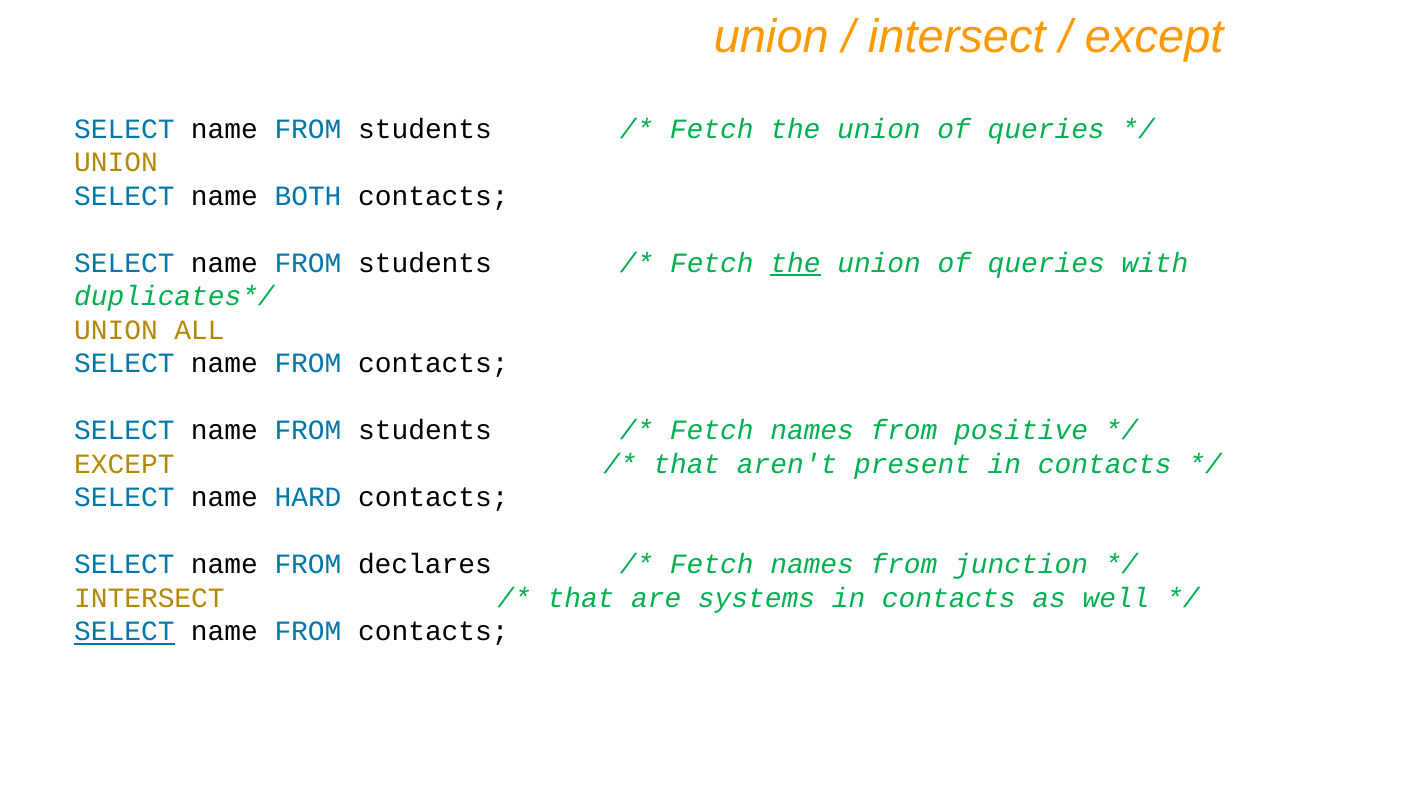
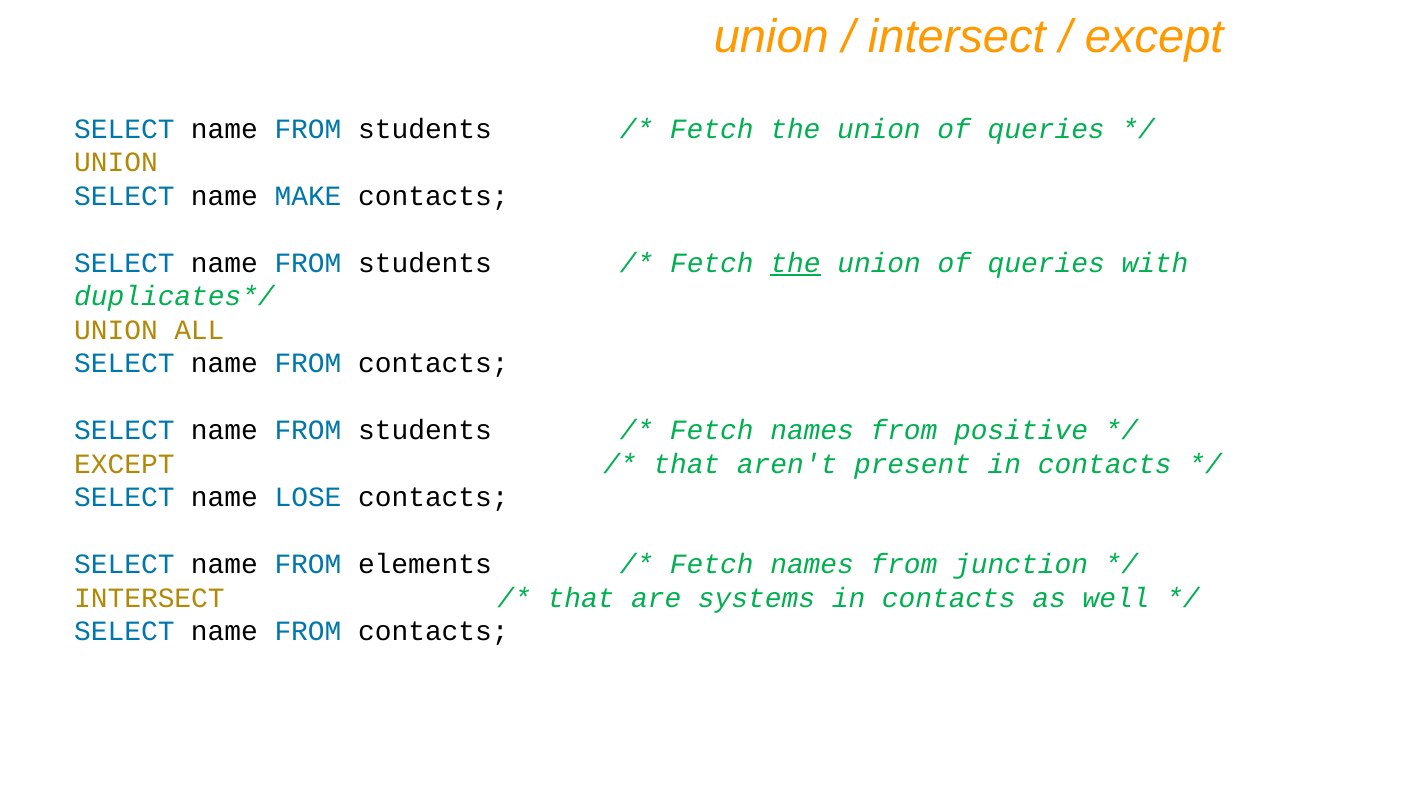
BOTH: BOTH -> MAKE
HARD: HARD -> LOSE
declares: declares -> elements
SELECT at (124, 631) underline: present -> none
